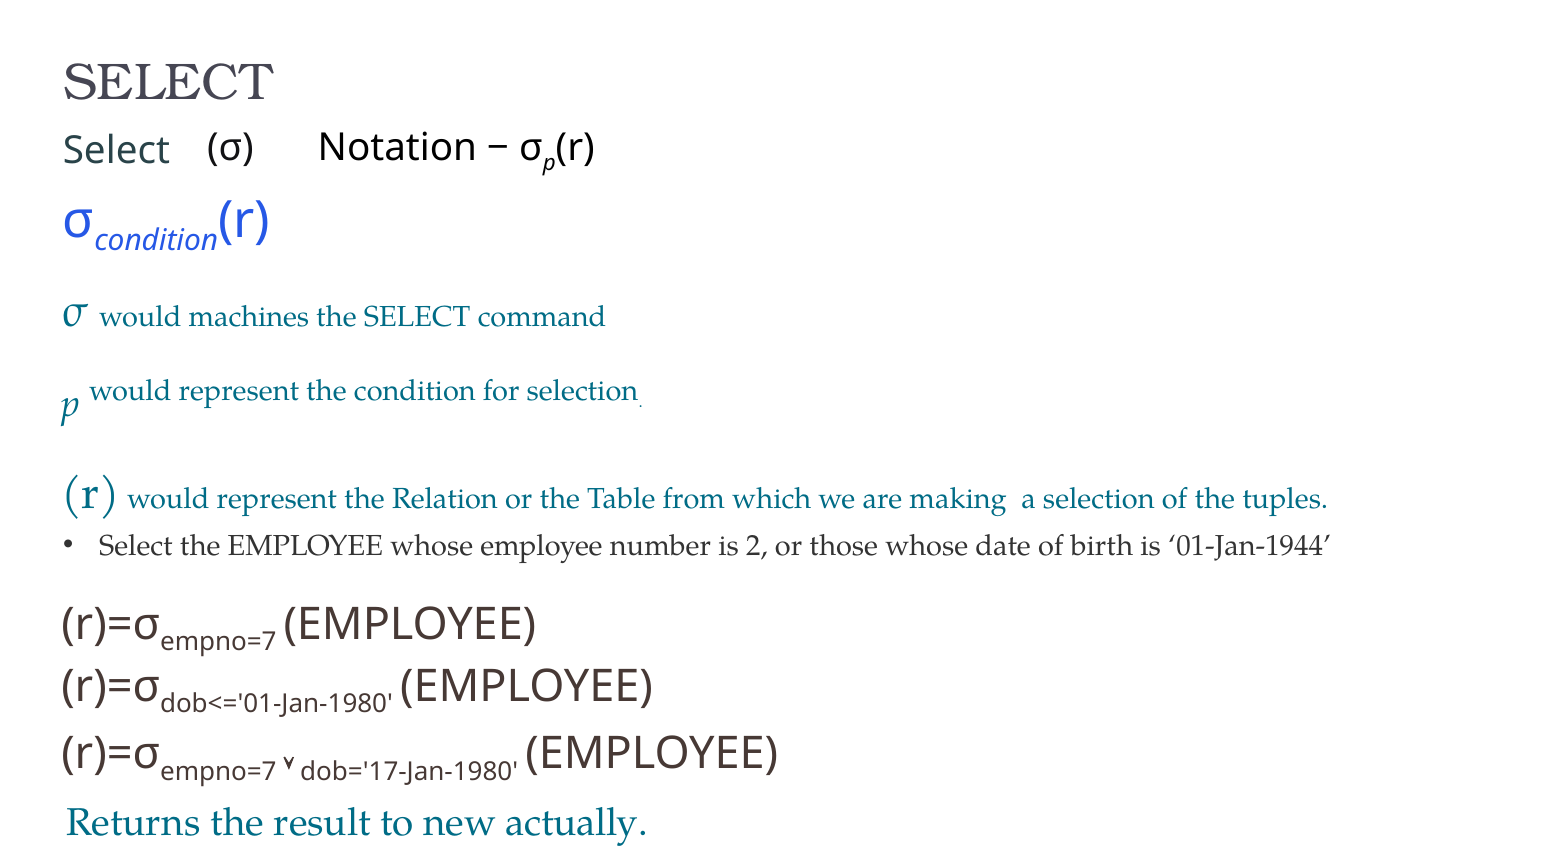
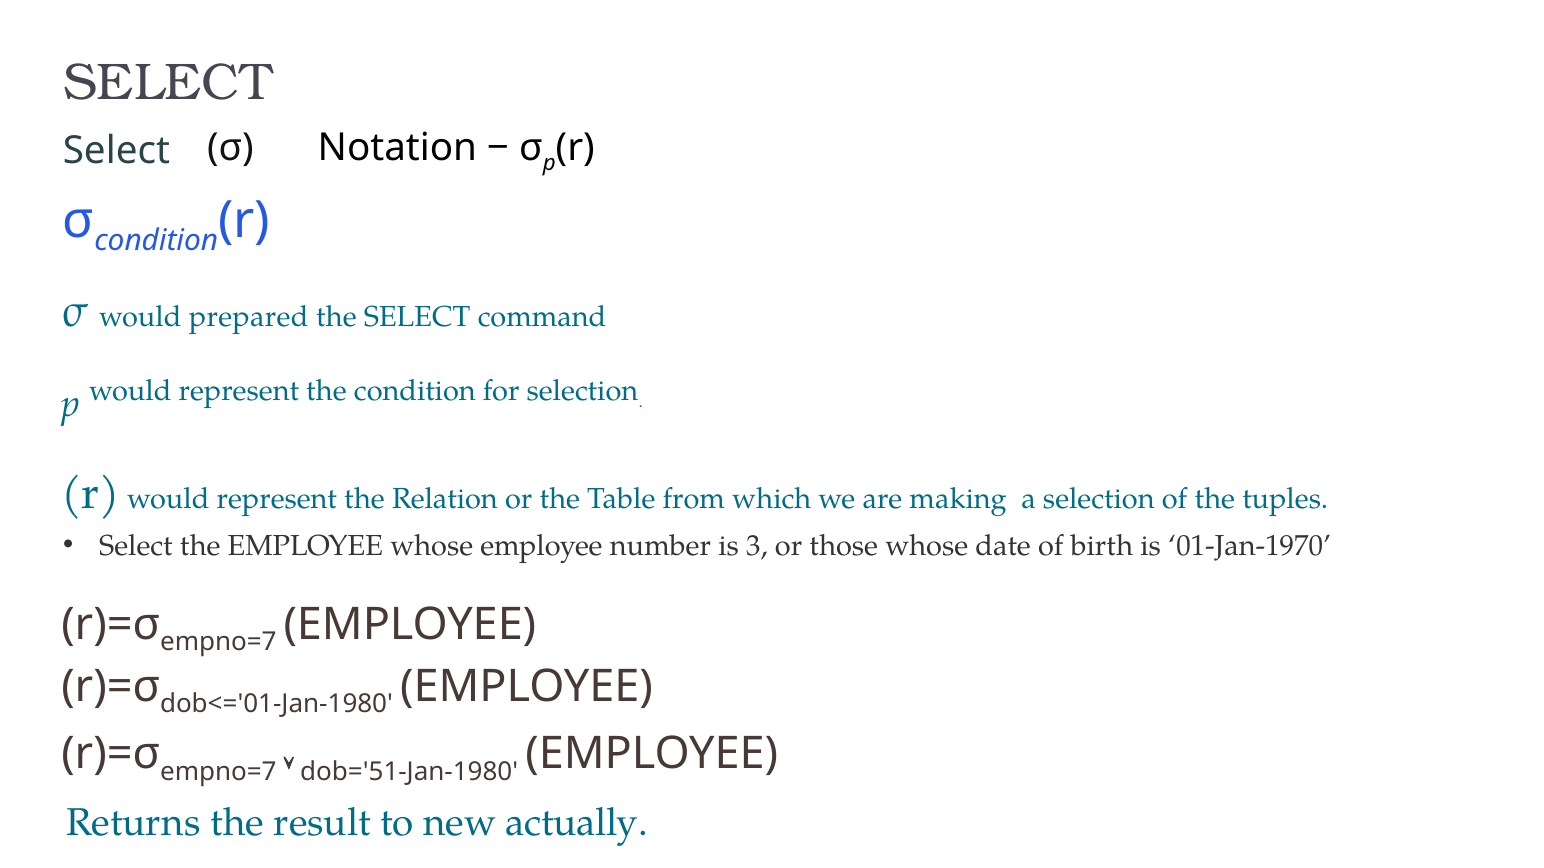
machines: machines -> prepared
2: 2 -> 3
01-Jan-1944: 01-Jan-1944 -> 01-Jan-1970
dob='17-Jan-1980: dob='17-Jan-1980 -> dob='51-Jan-1980
